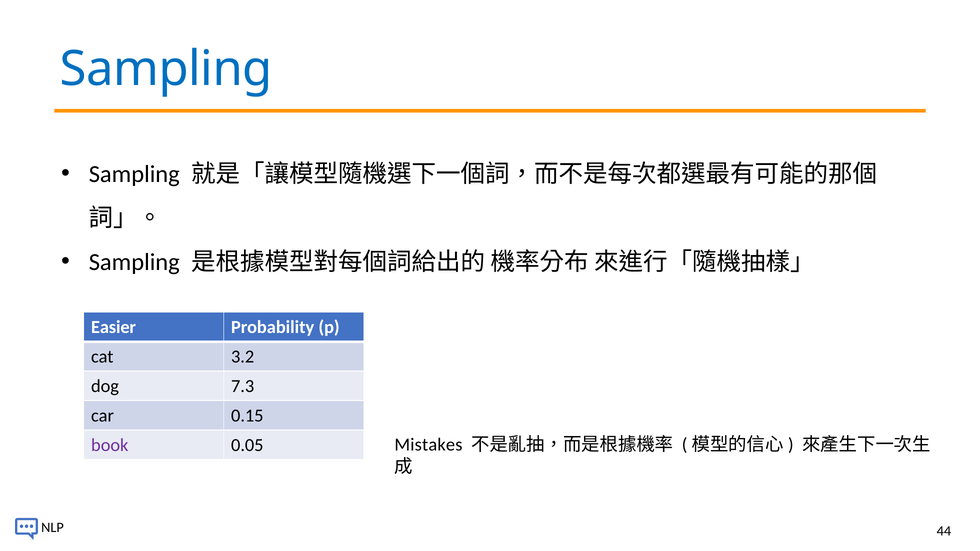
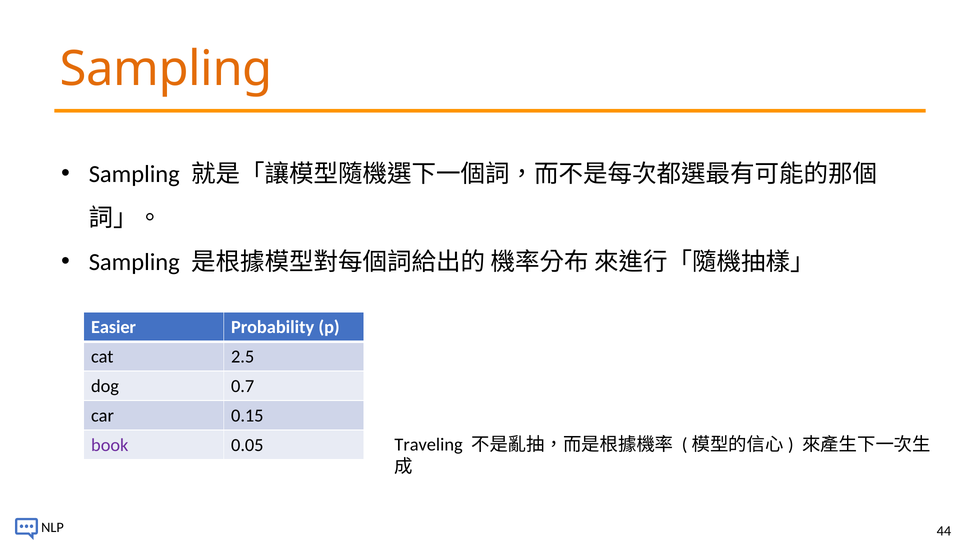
Sampling at (166, 69) colour: blue -> orange
3.2: 3.2 -> 2.5
7.3: 7.3 -> 0.7
Mistakes: Mistakes -> Traveling
